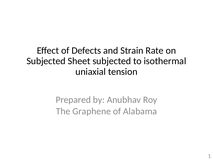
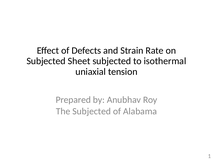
The Graphene: Graphene -> Subjected
